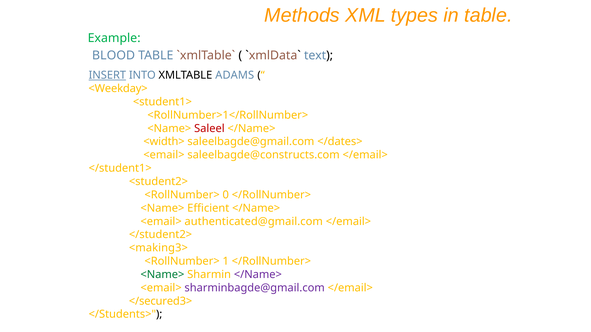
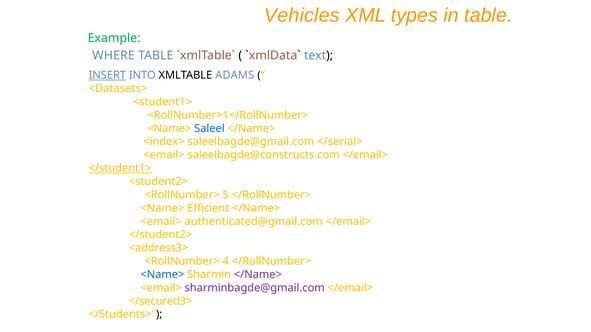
Methods: Methods -> Vehicles
BLOOD: BLOOD -> WHERE
<Weekday>: <Weekday> -> <Datasets>
Saleel colour: red -> blue
<width>: <width> -> <index>
</dates>: </dates> -> </serial>
</student1> underline: none -> present
0: 0 -> 5
<making3>: <making3> -> <address3>
1: 1 -> 4
<Name> at (162, 275) colour: green -> blue
